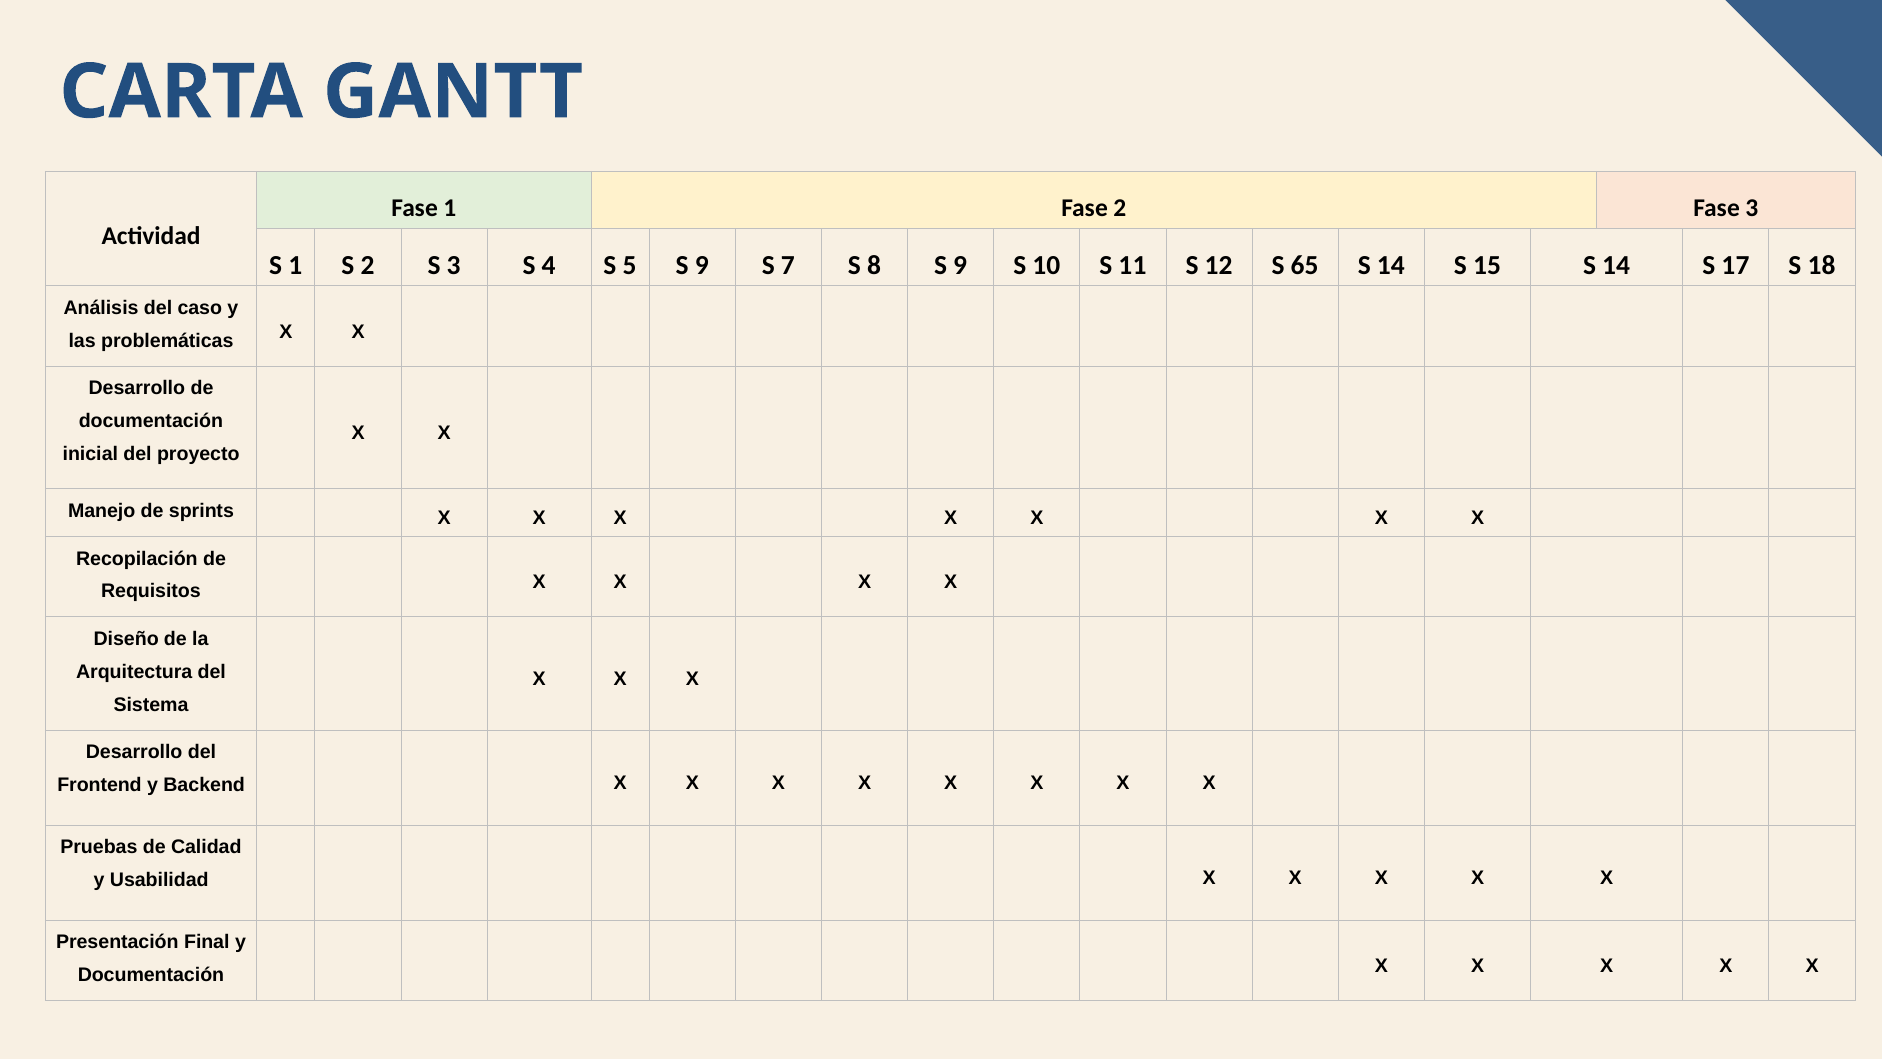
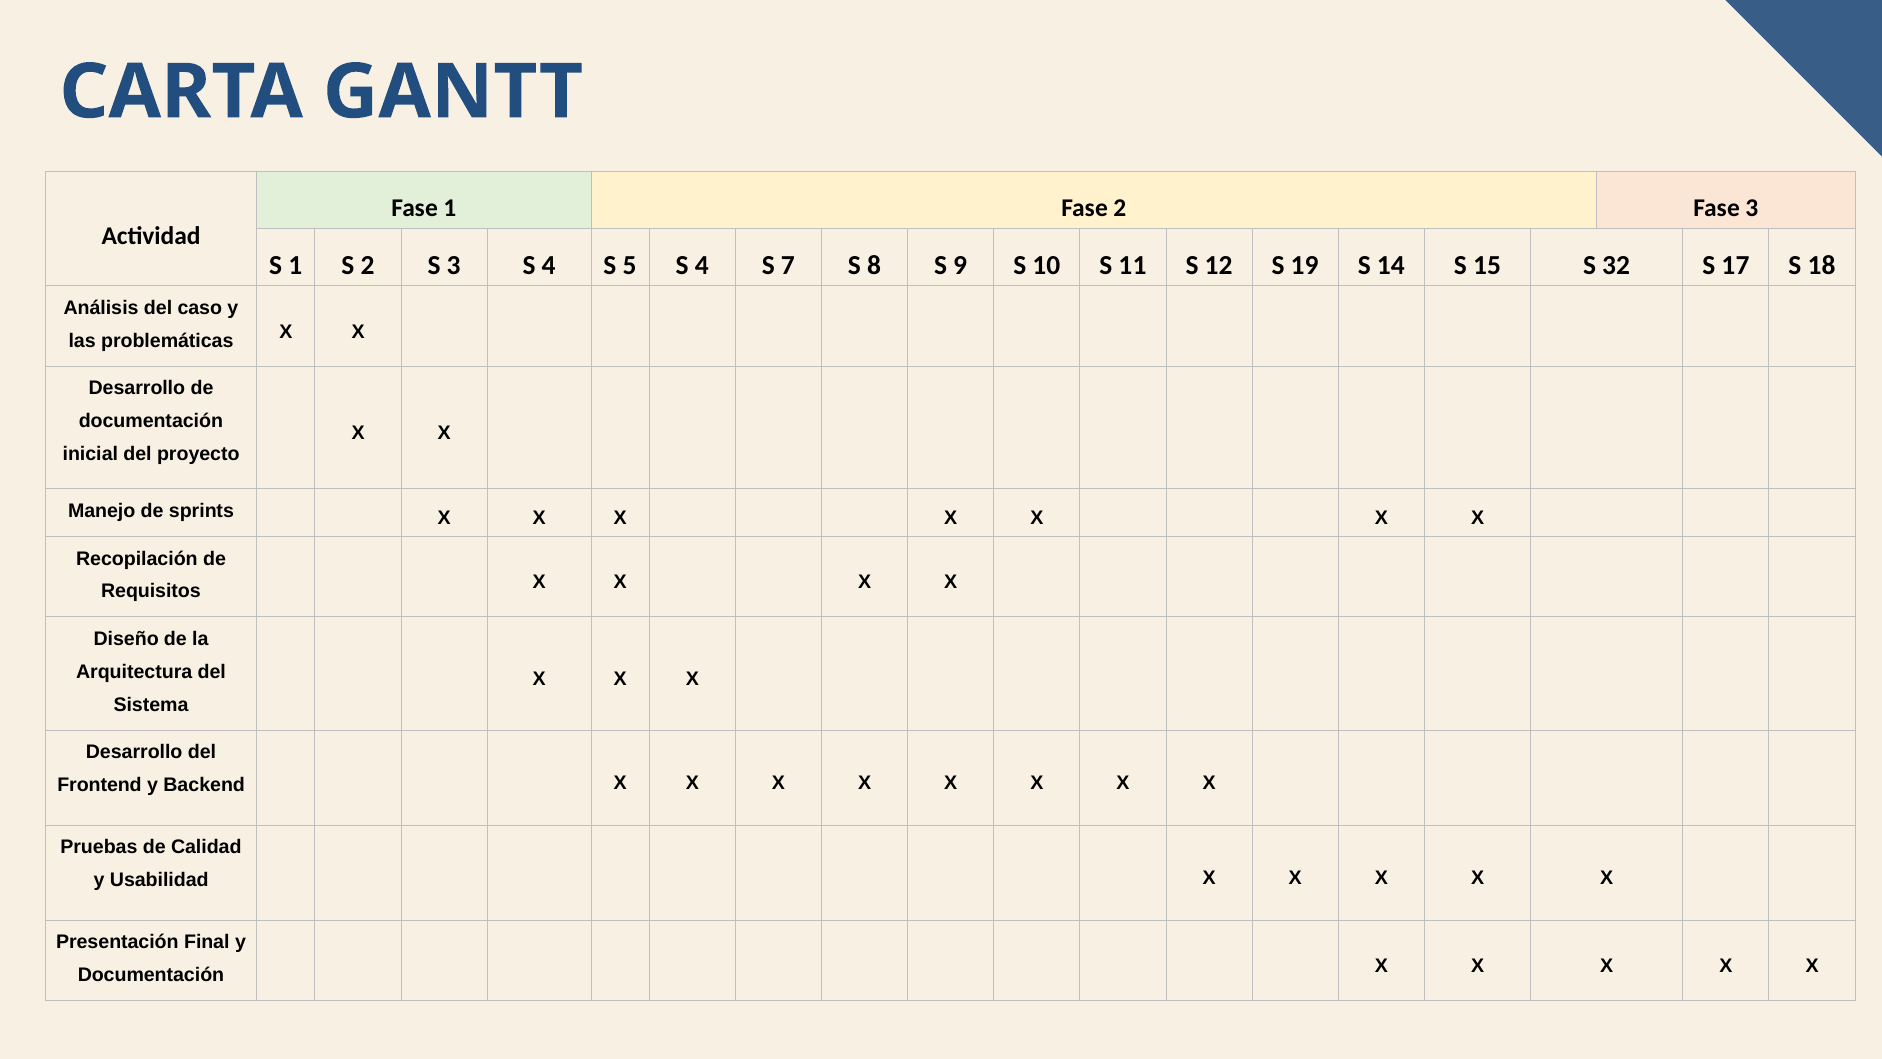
5 S 9: 9 -> 4
65: 65 -> 19
15 S 14: 14 -> 32
